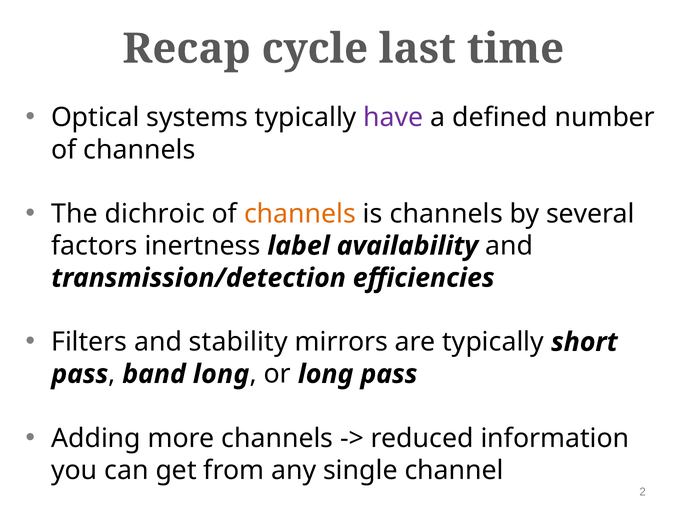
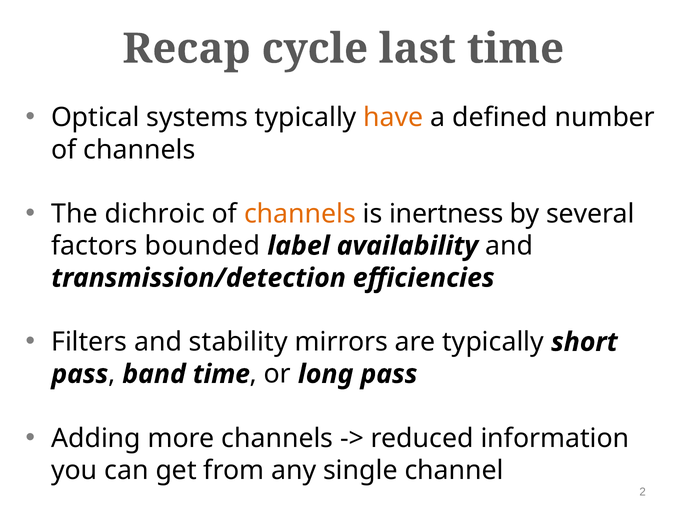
have colour: purple -> orange
is channels: channels -> inertness
inertness: inertness -> bounded
band long: long -> time
